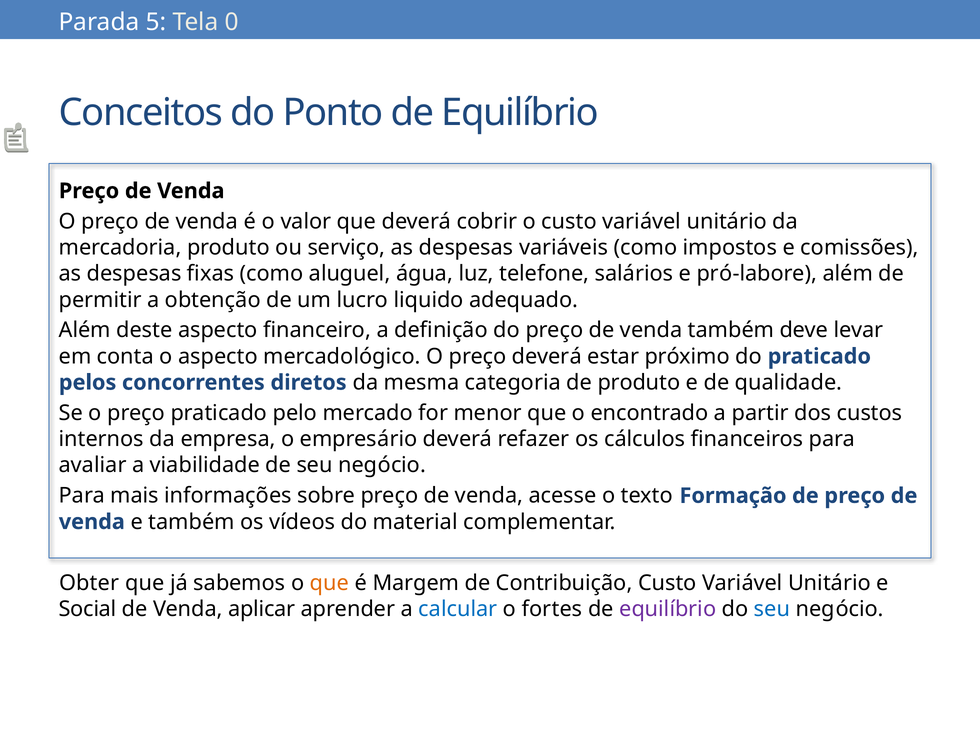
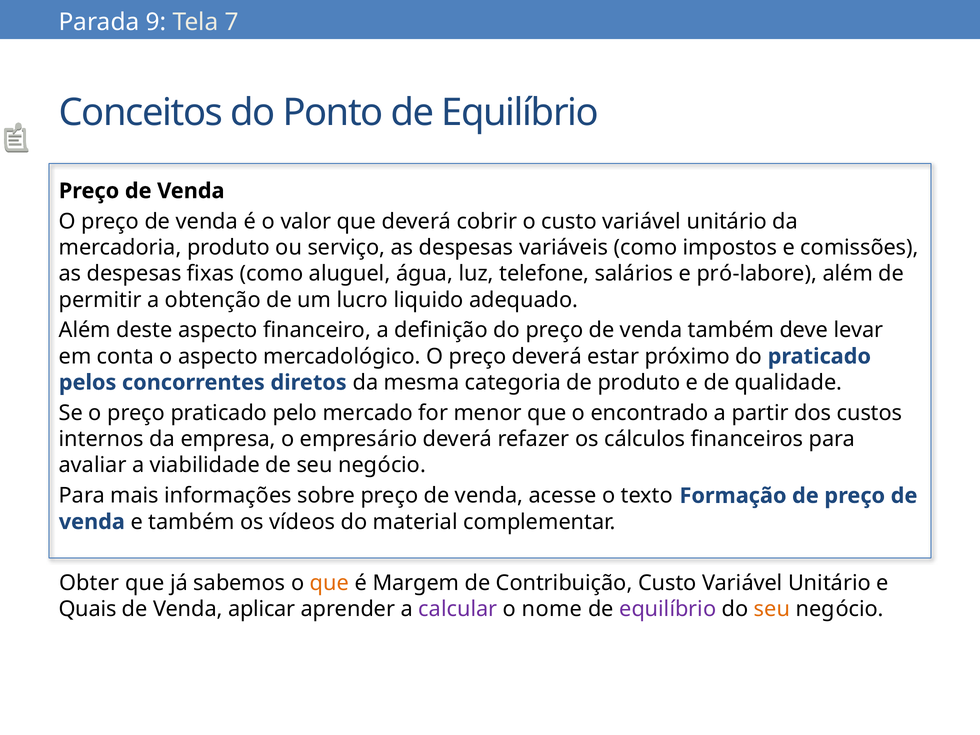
5: 5 -> 9
0: 0 -> 7
Social: Social -> Quais
calcular colour: blue -> purple
fortes: fortes -> nome
seu at (772, 609) colour: blue -> orange
